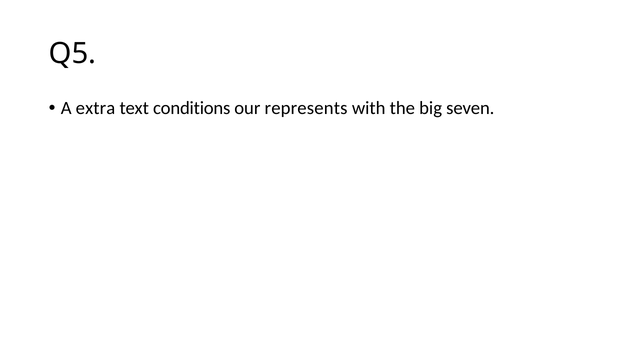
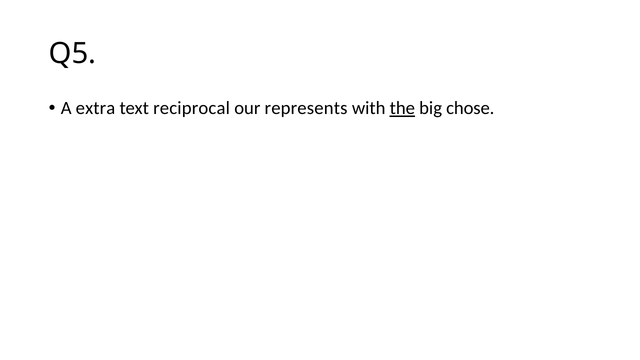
conditions: conditions -> reciprocal
the underline: none -> present
seven: seven -> chose
